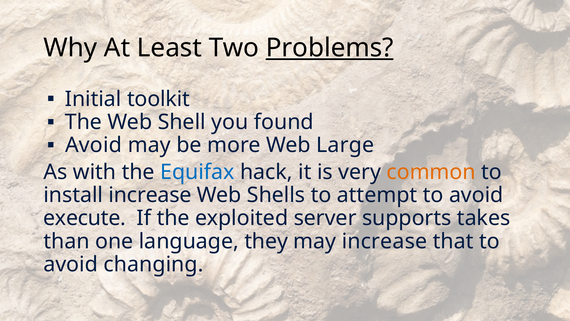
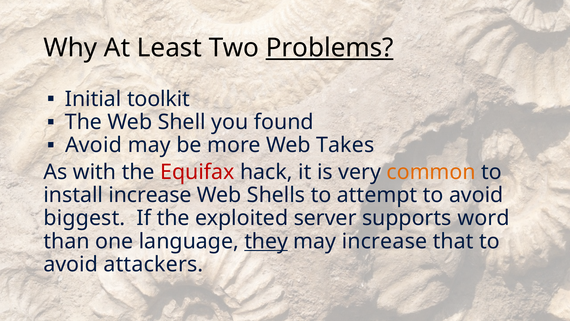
Large: Large -> Takes
Equifax colour: blue -> red
execute: execute -> biggest
takes: takes -> word
they underline: none -> present
changing: changing -> attackers
